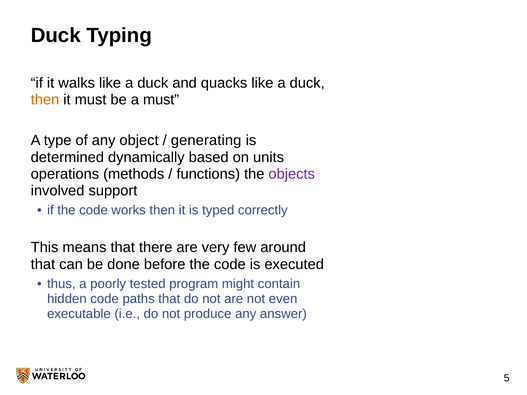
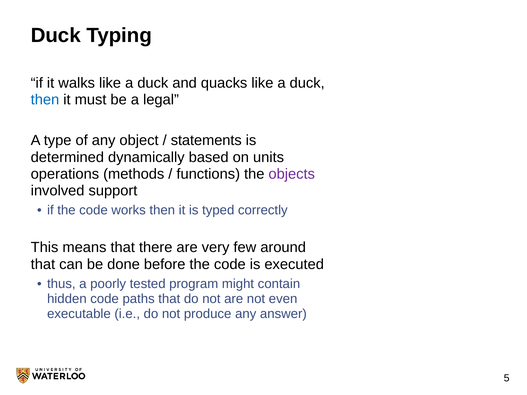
then at (45, 100) colour: orange -> blue
a must: must -> legal
generating: generating -> statements
